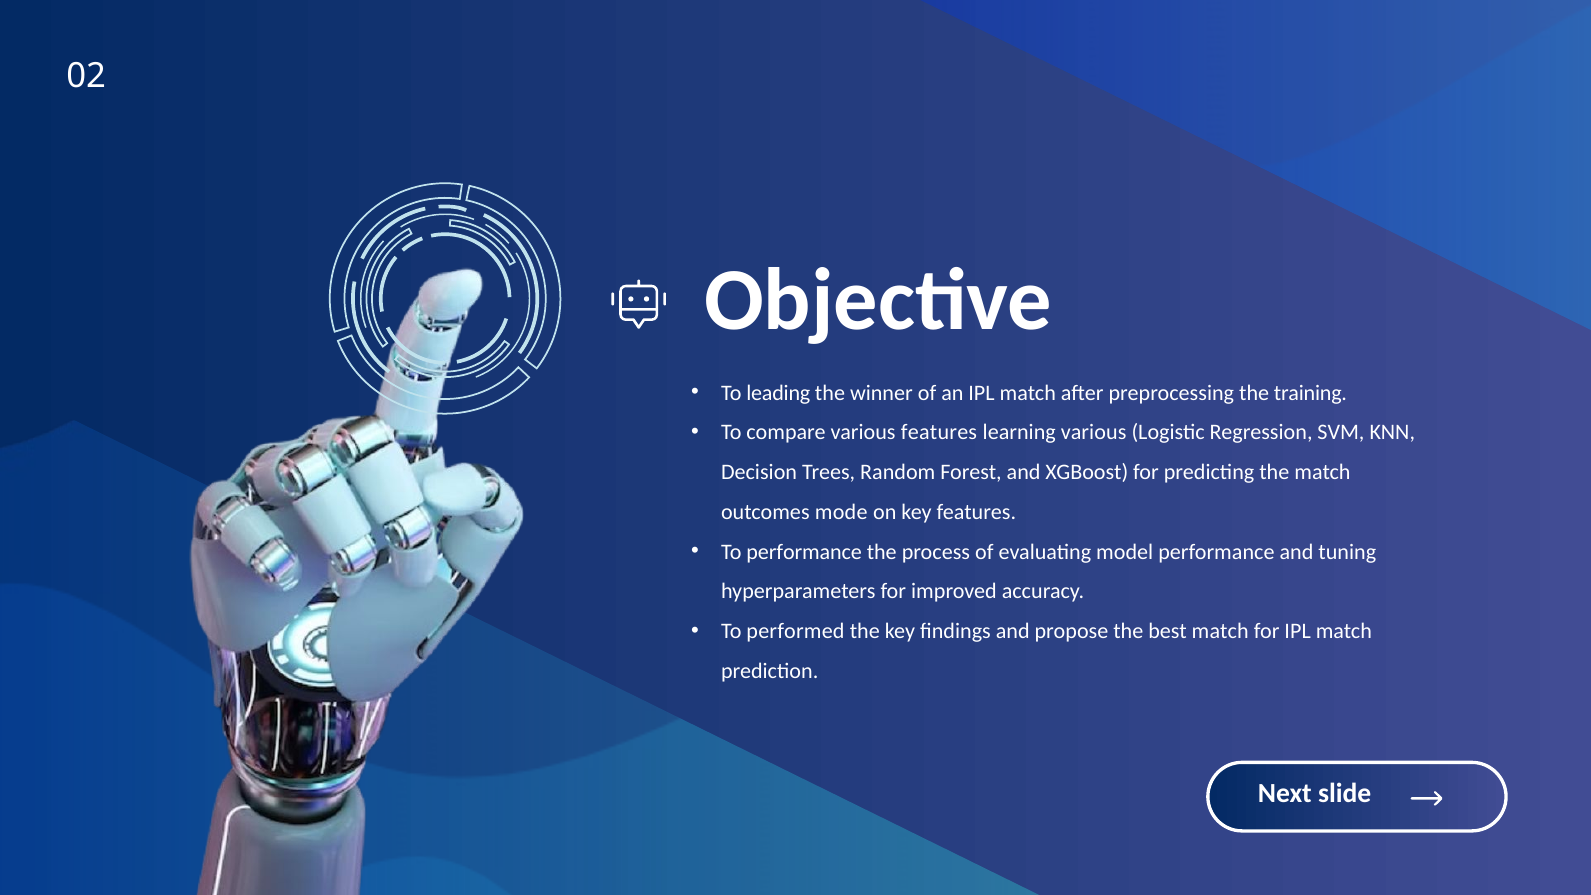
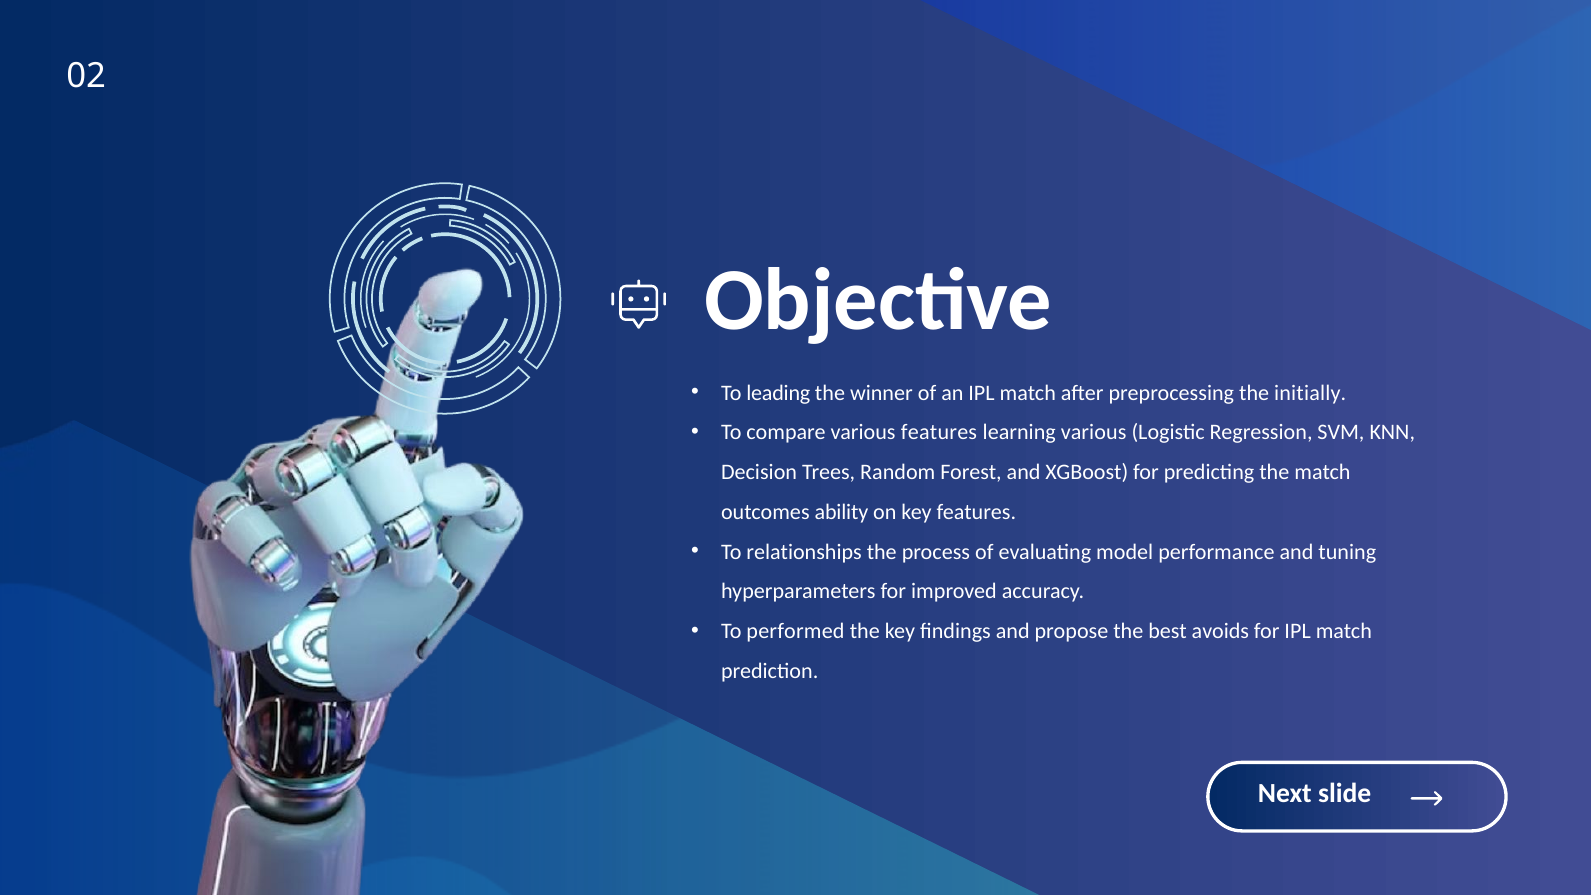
training: training -> initially
mode: mode -> ability
To performance: performance -> relationships
best match: match -> avoids
